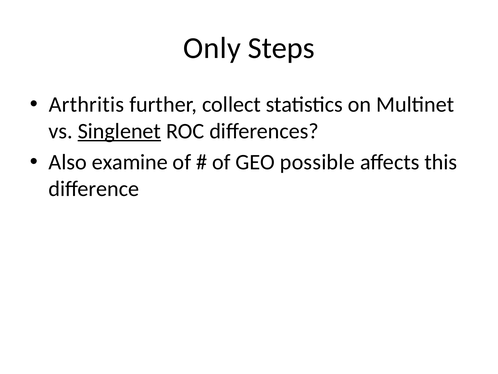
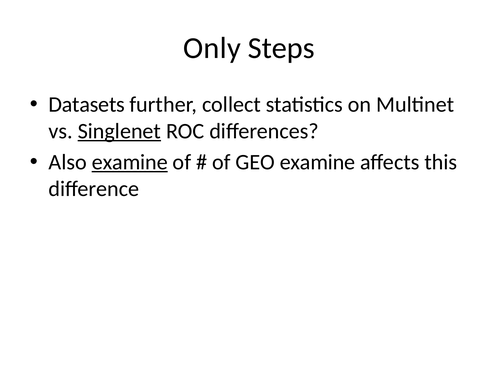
Arthritis: Arthritis -> Datasets
examine at (130, 162) underline: none -> present
GEO possible: possible -> examine
